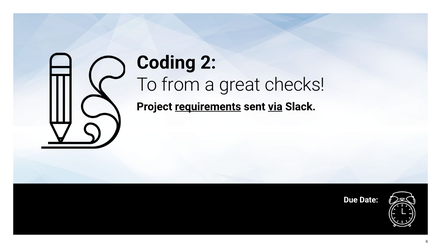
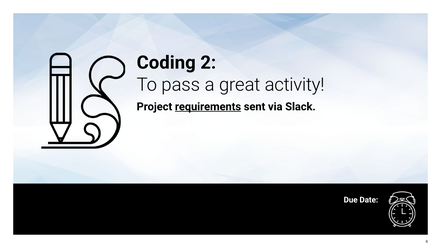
from: from -> pass
checks: checks -> activity
via underline: present -> none
